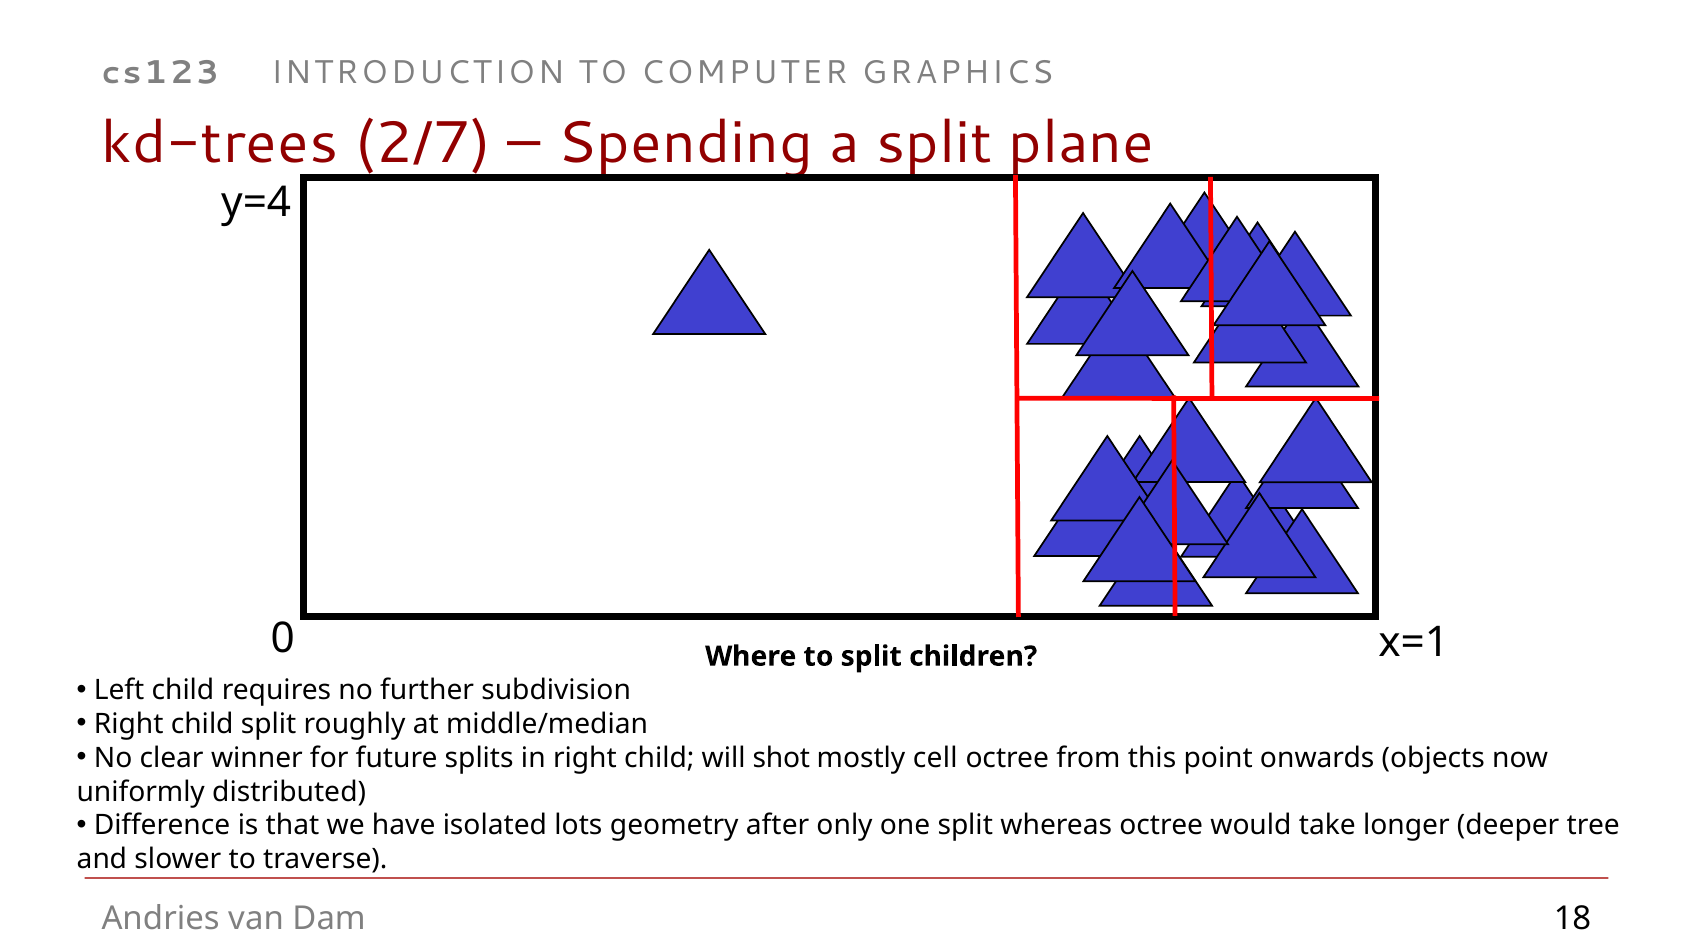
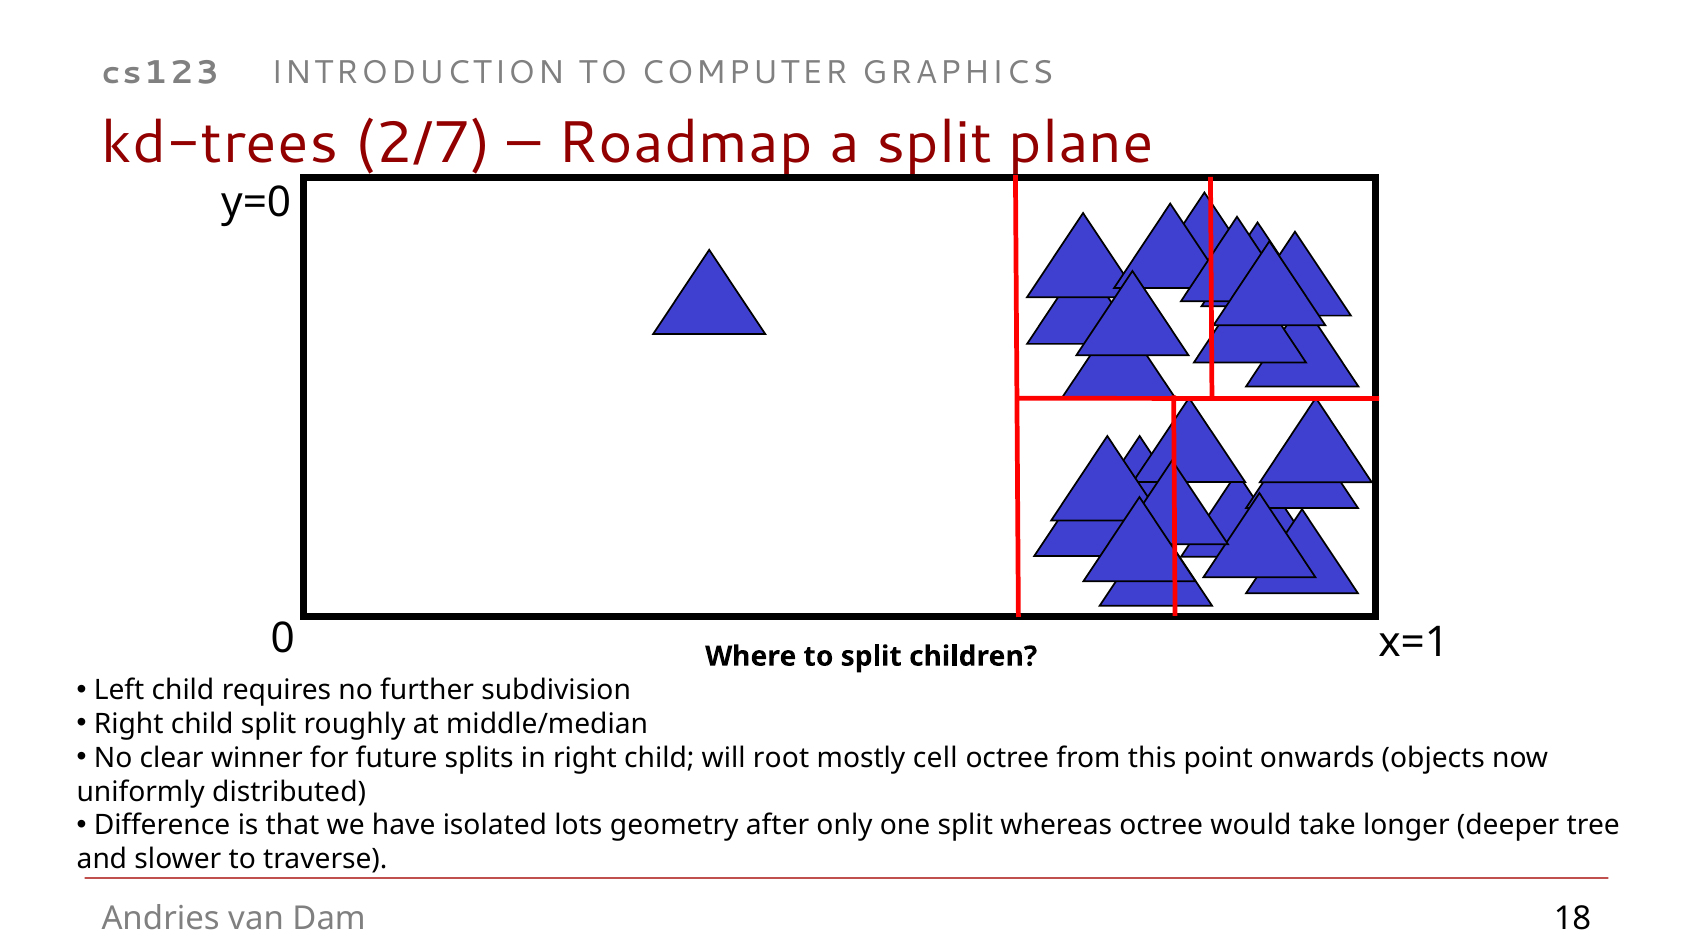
Spending: Spending -> Roadmap
y=4: y=4 -> y=0
shot: shot -> root
